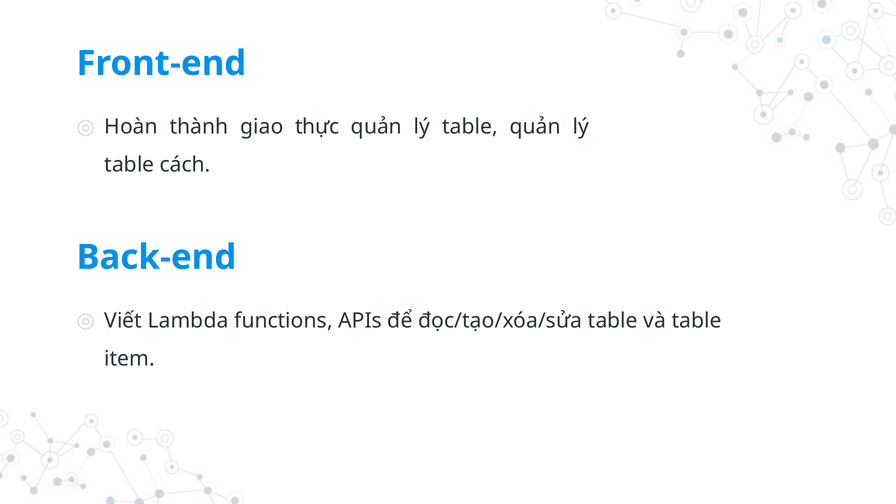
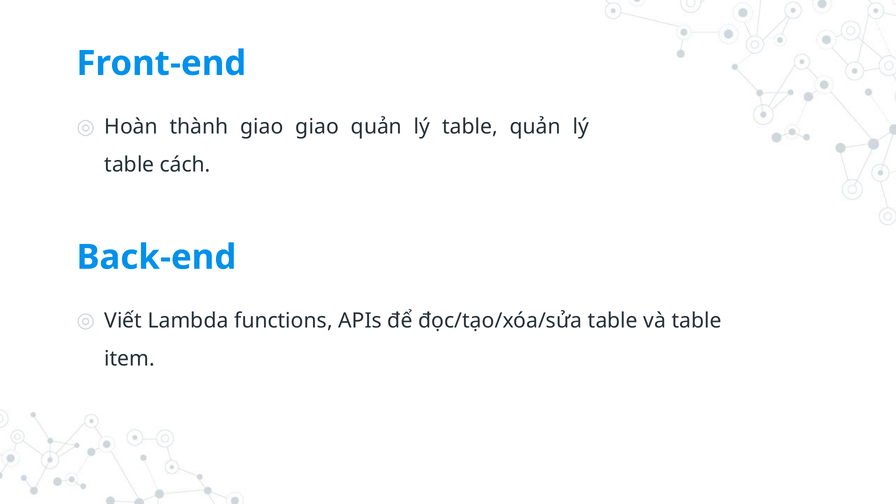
giao thực: thực -> giao
